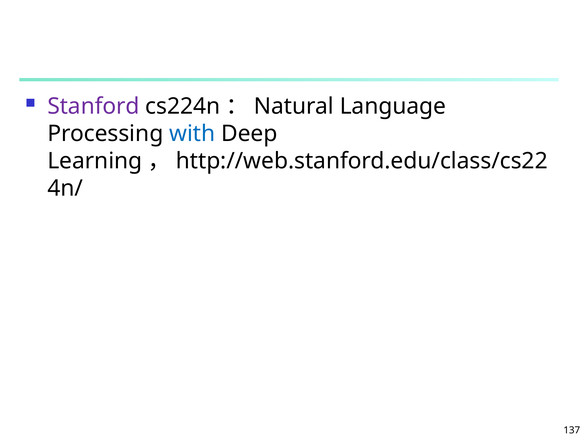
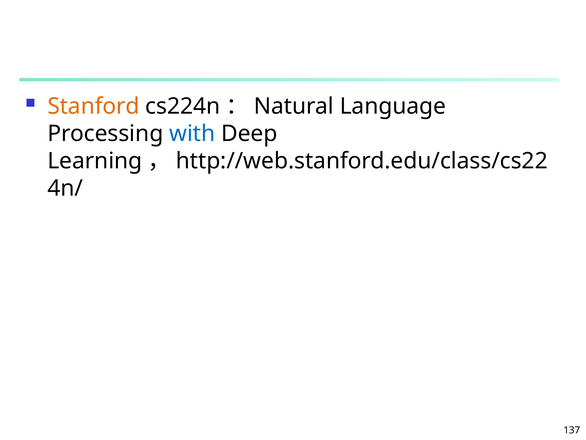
Stanford colour: purple -> orange
